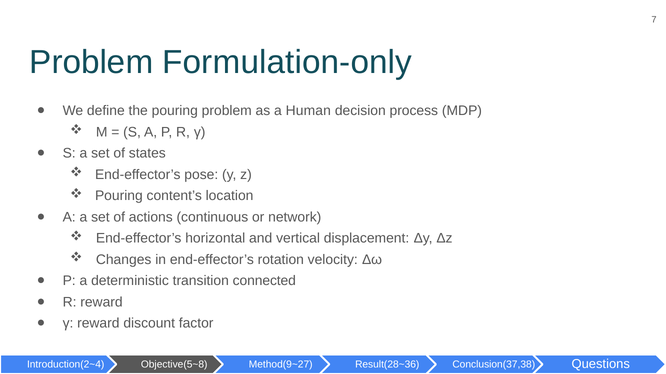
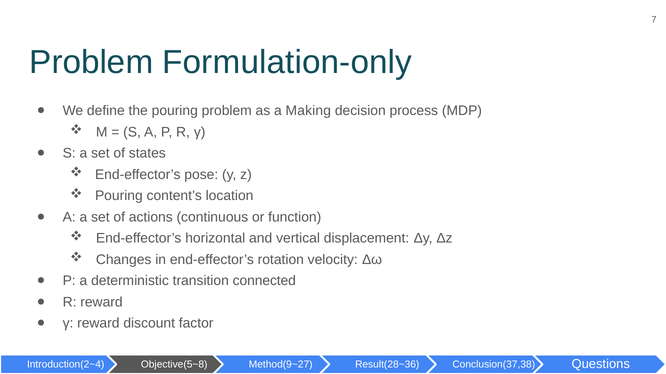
Human: Human -> Making
network: network -> function
